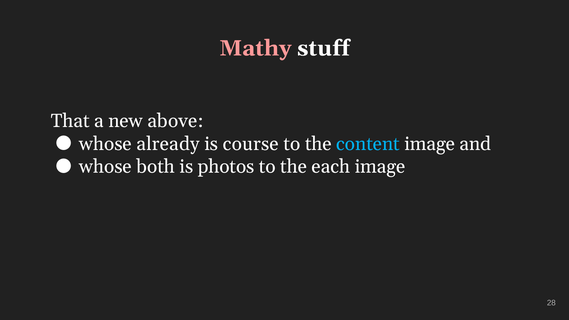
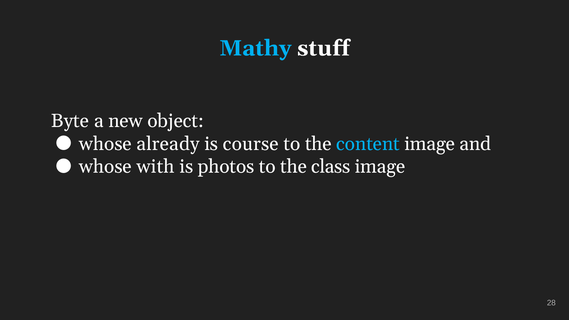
Mathy colour: pink -> light blue
That: That -> Byte
above: above -> object
both: both -> with
each: each -> class
